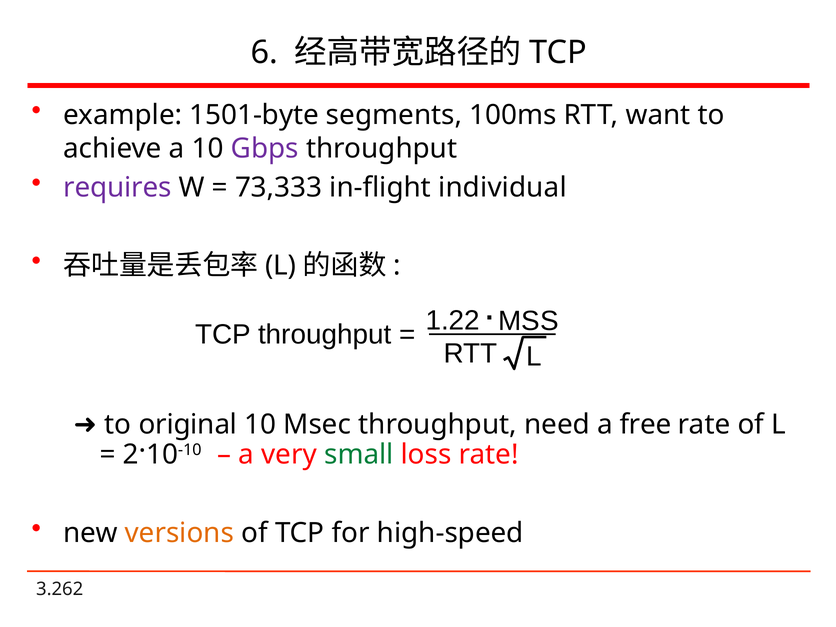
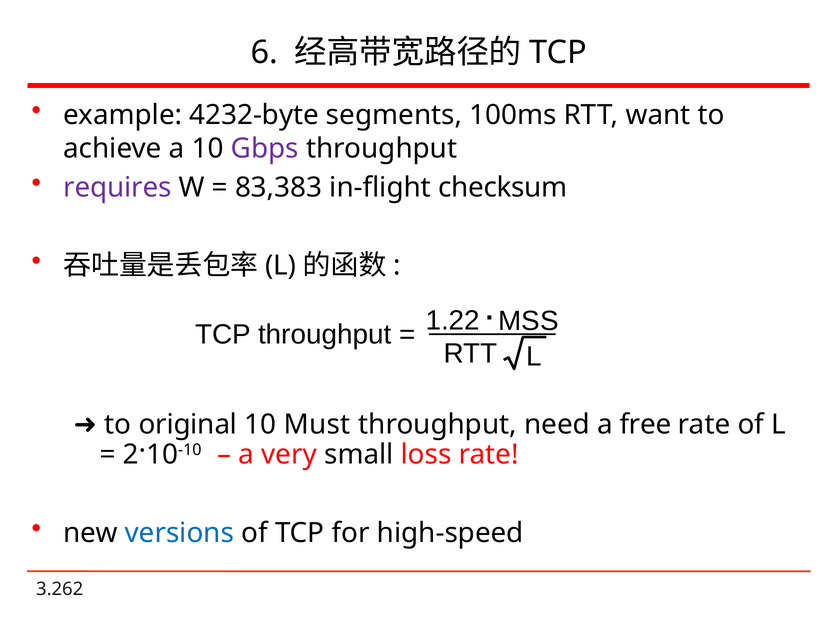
1501-byte: 1501-byte -> 4232-byte
73,333: 73,333 -> 83,383
individual: individual -> checksum
Msec: Msec -> Must
small colour: green -> black
versions colour: orange -> blue
